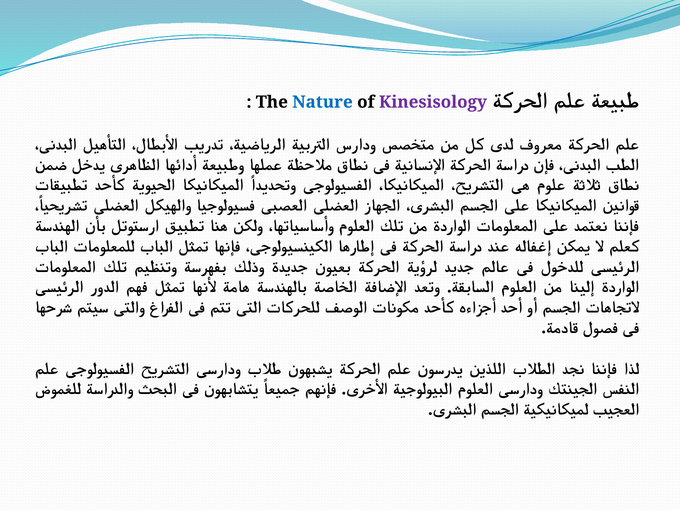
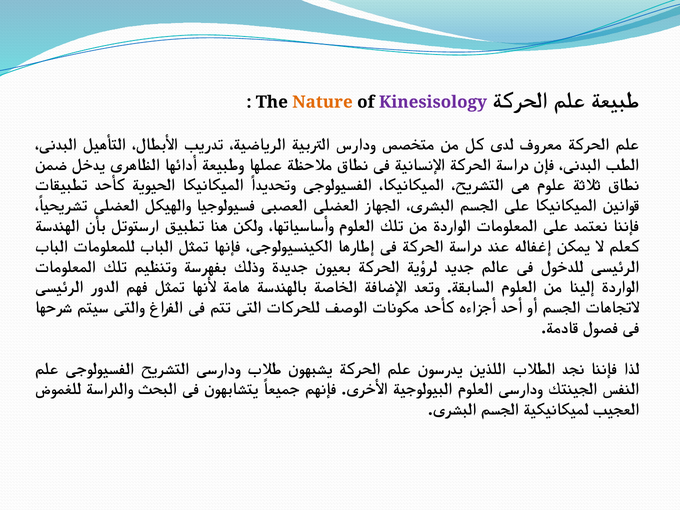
Nature colour: blue -> orange
